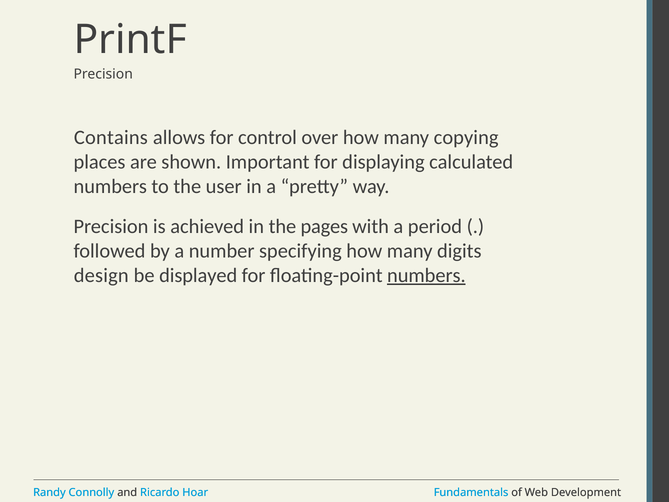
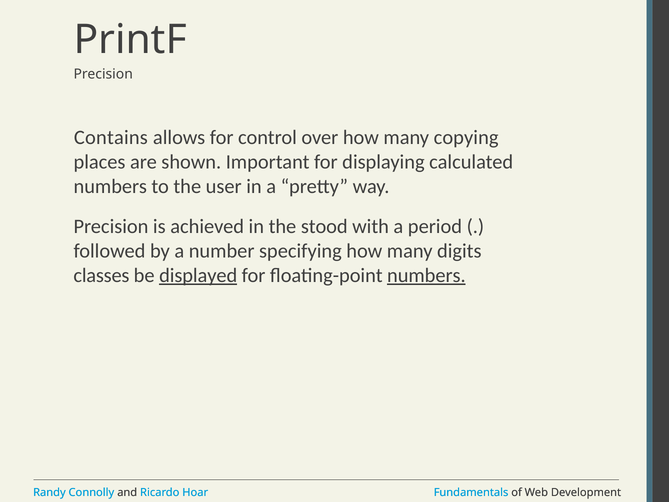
pages: pages -> stood
design: design -> classes
displayed underline: none -> present
